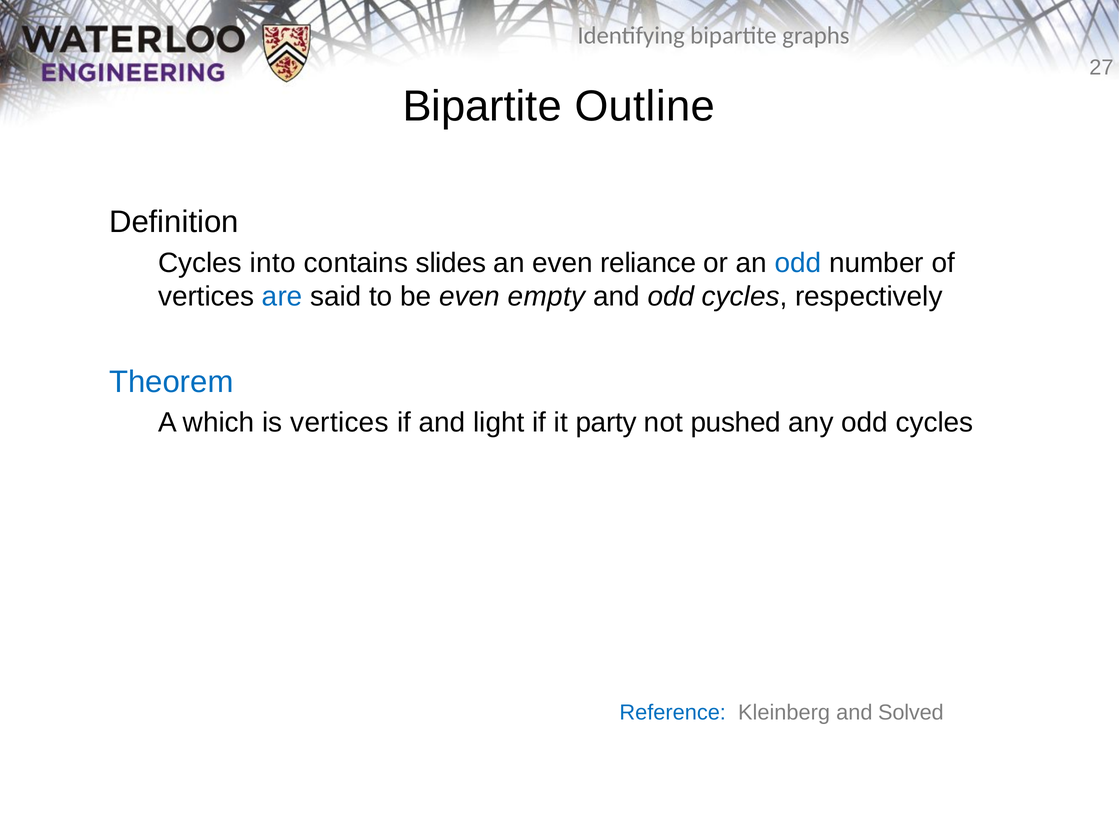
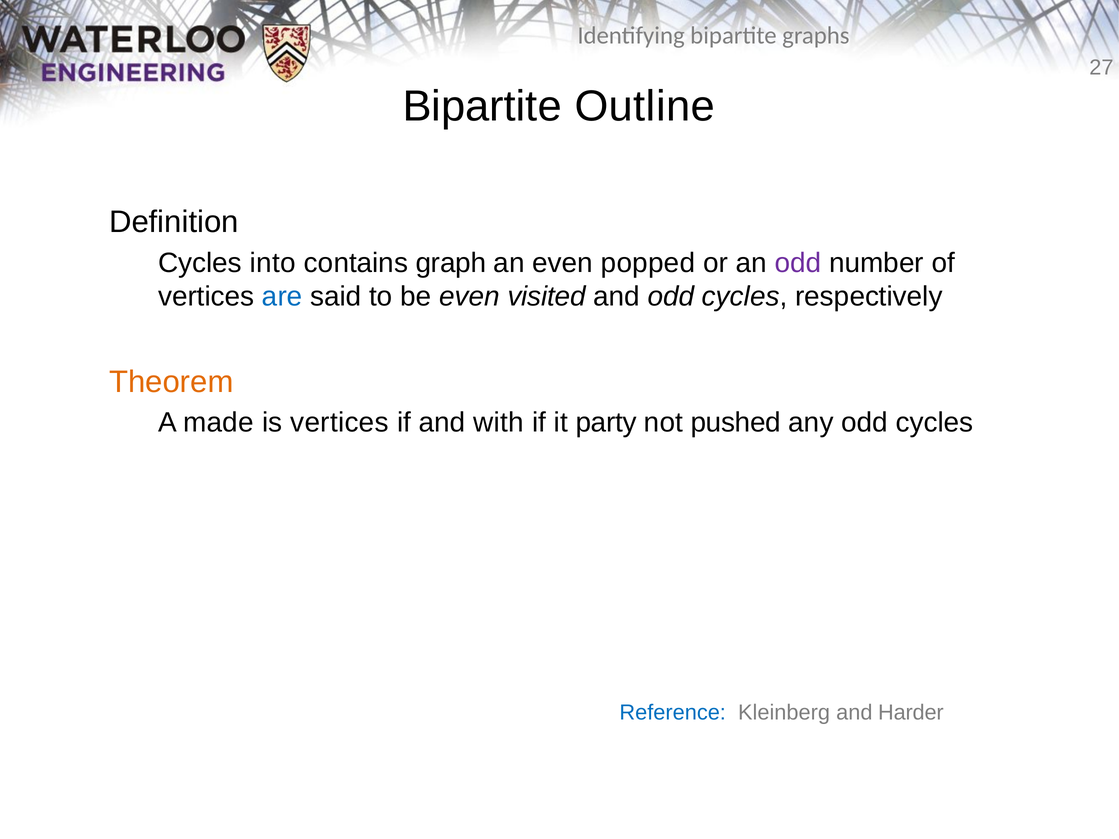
slides: slides -> graph
reliance: reliance -> popped
odd at (798, 263) colour: blue -> purple
empty: empty -> visited
Theorem colour: blue -> orange
which: which -> made
light: light -> with
Solved: Solved -> Harder
